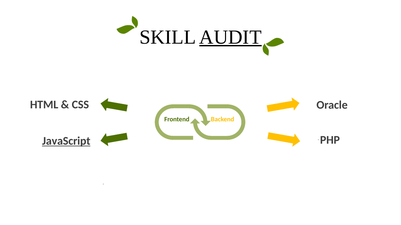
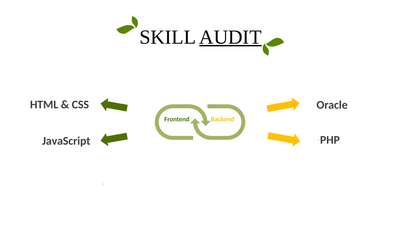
JavaScript underline: present -> none
